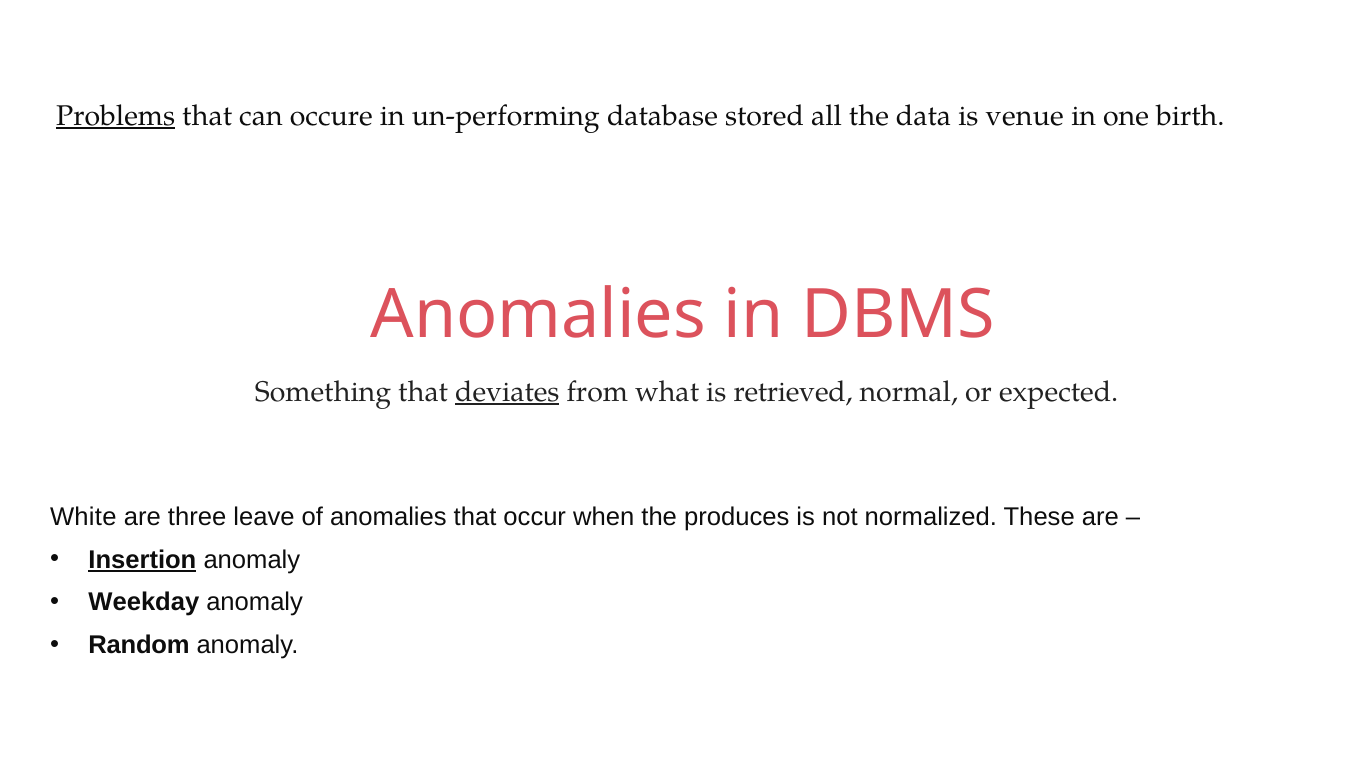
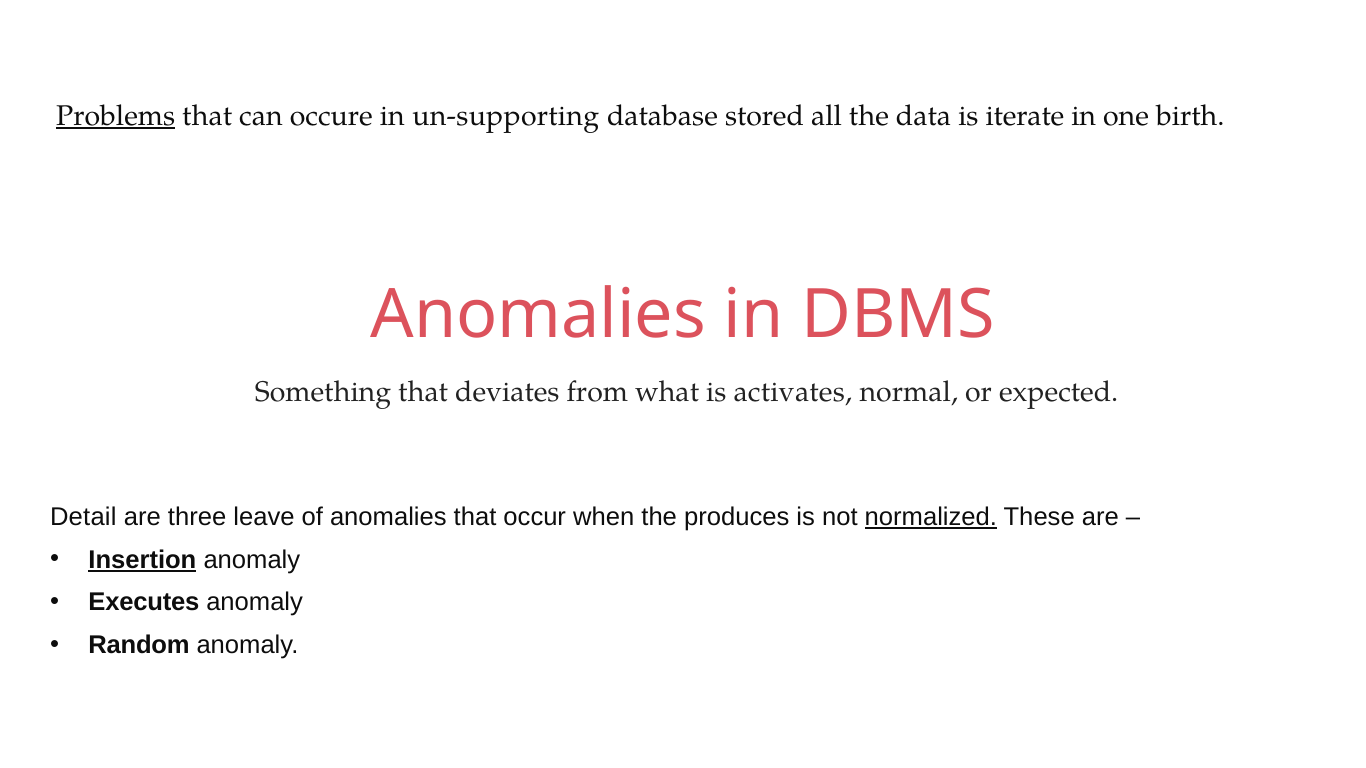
un-performing: un-performing -> un-supporting
venue: venue -> iterate
deviates underline: present -> none
retrieved: retrieved -> activates
White: White -> Detail
normalized underline: none -> present
Weekday: Weekday -> Executes
